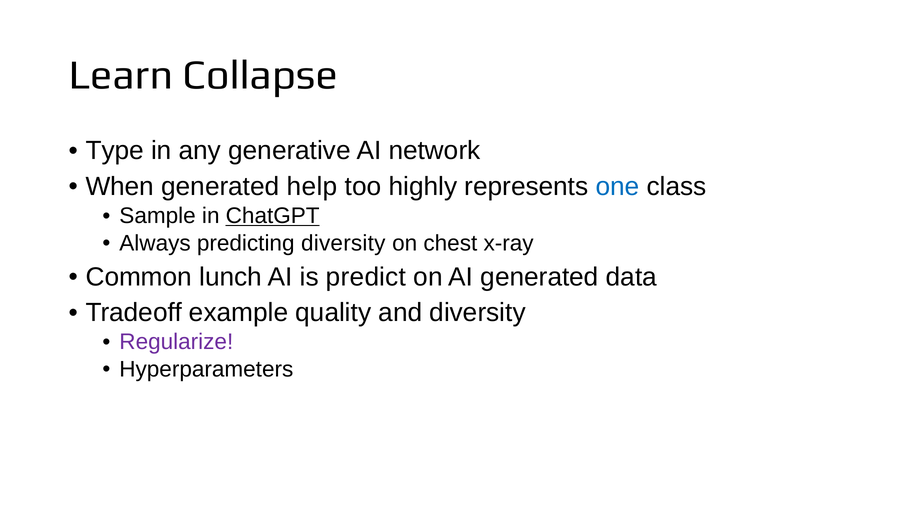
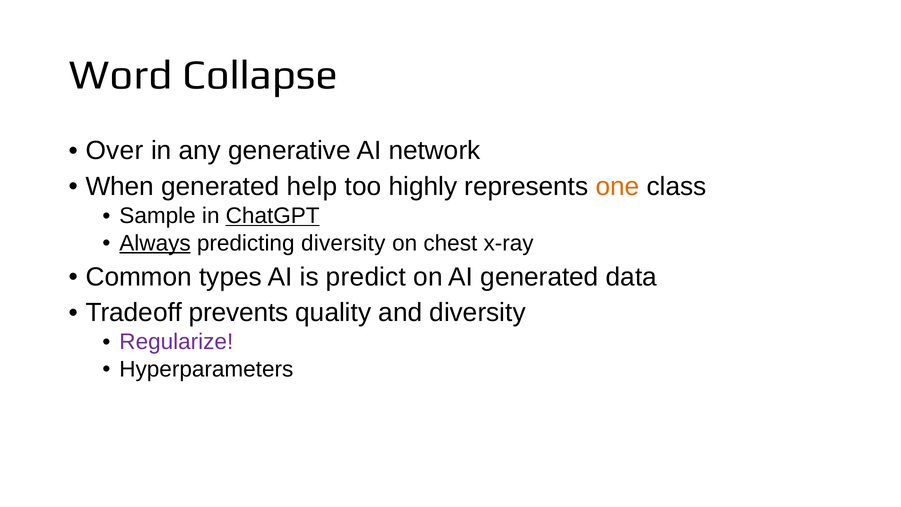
Learn: Learn -> Word
Type: Type -> Over
one colour: blue -> orange
Always underline: none -> present
lunch: lunch -> types
example: example -> prevents
